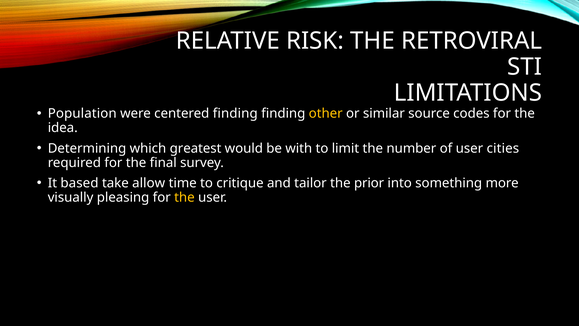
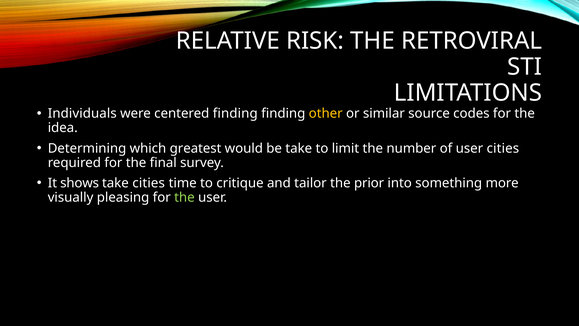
Population: Population -> Individuals
be with: with -> take
based: based -> shows
take allow: allow -> cities
the at (184, 197) colour: yellow -> light green
